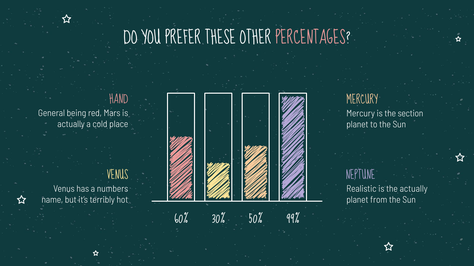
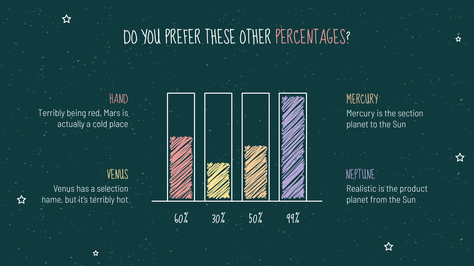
General at (51, 113): General -> Terribly
numbers: numbers -> selection
the actually: actually -> product
